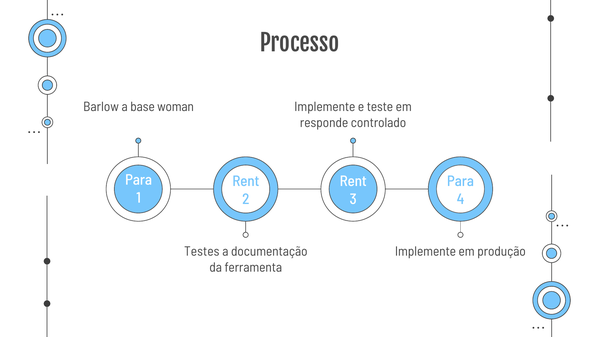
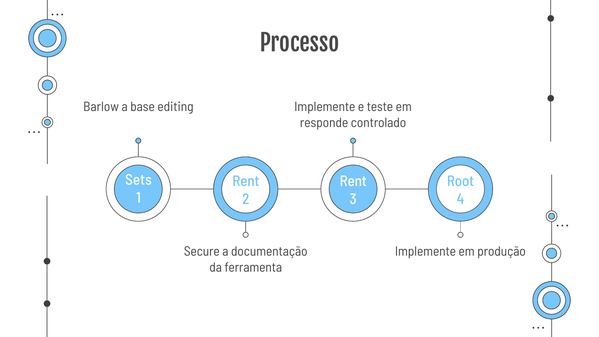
woman: woman -> editing
Para at (139, 180): Para -> Sets
Para at (460, 181): Para -> Root
Testes: Testes -> Secure
